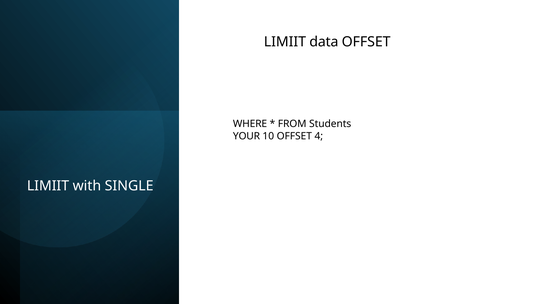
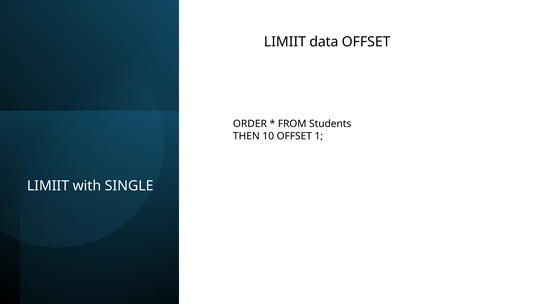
WHERE: WHERE -> ORDER
YOUR: YOUR -> THEN
4: 4 -> 1
